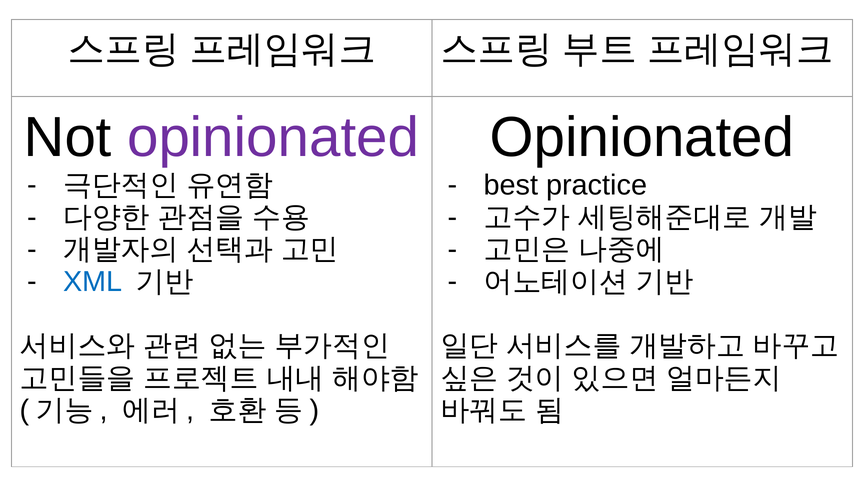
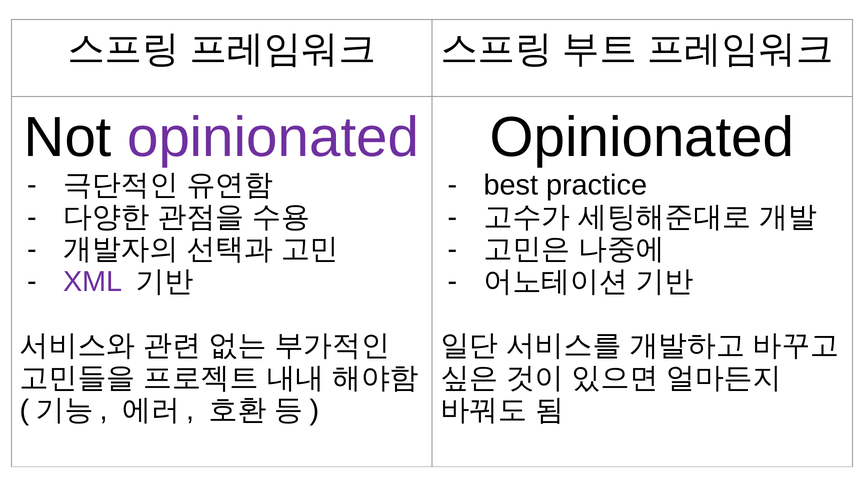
XML colour: blue -> purple
